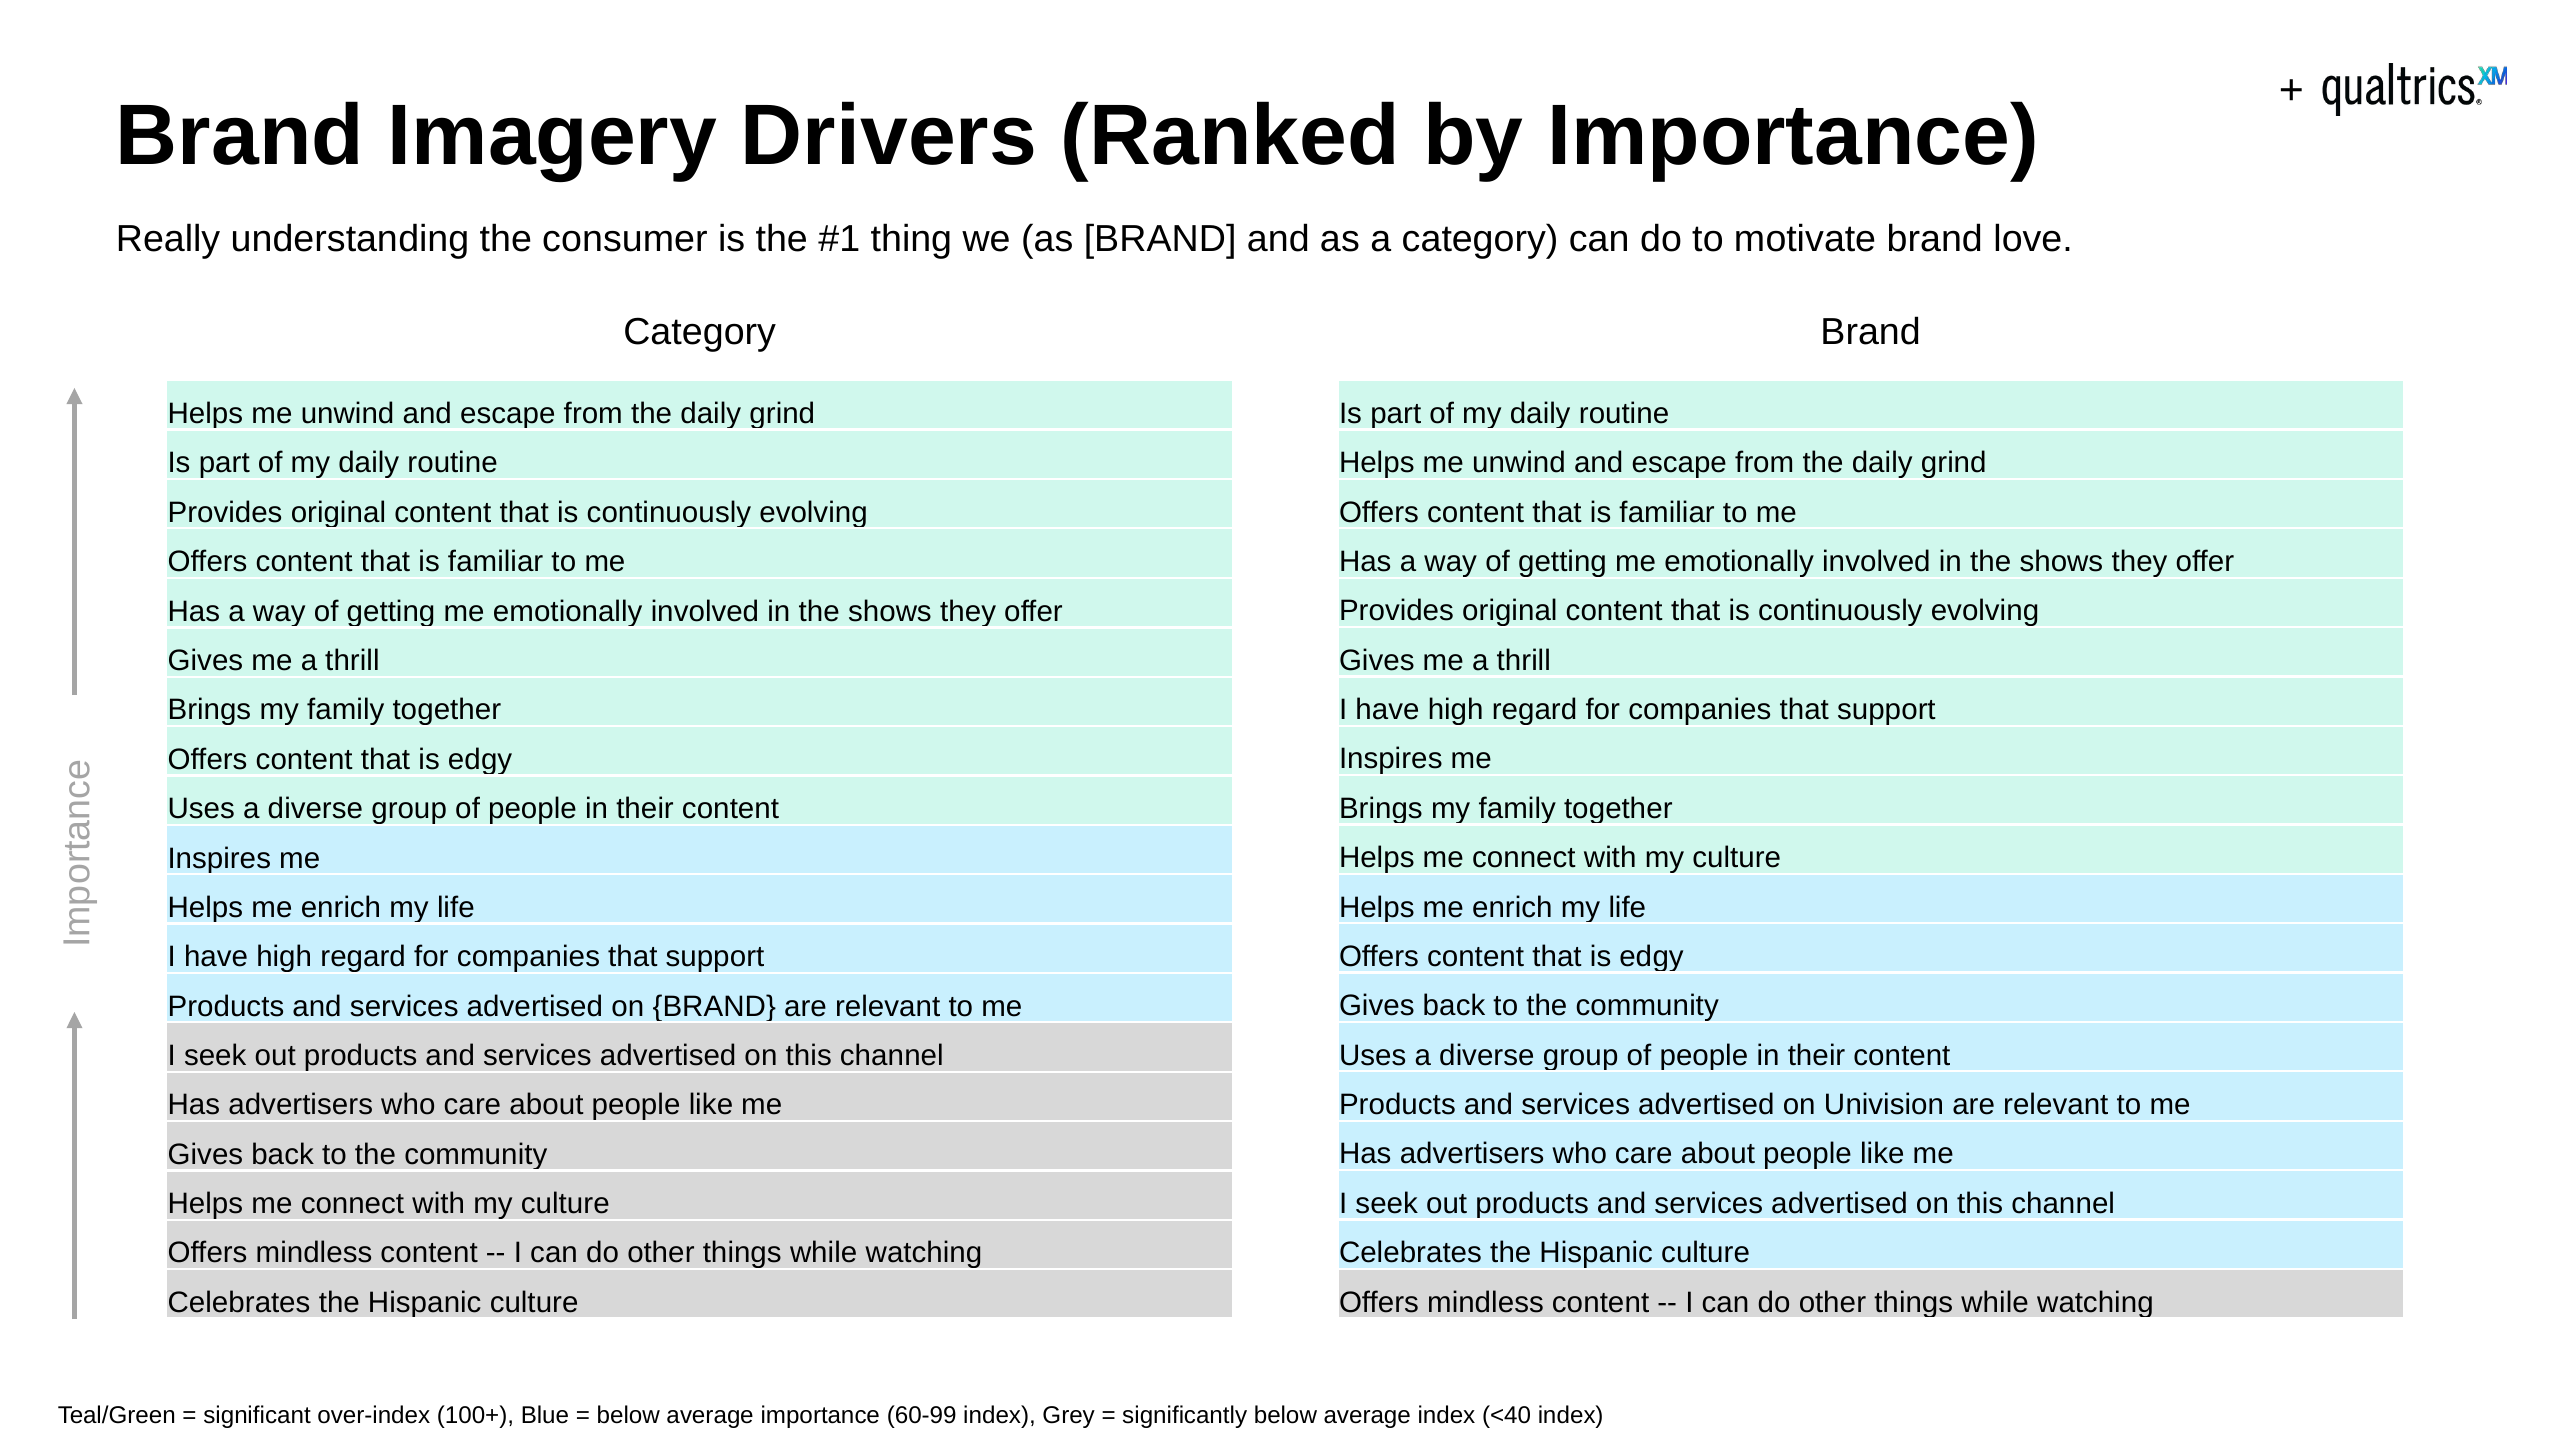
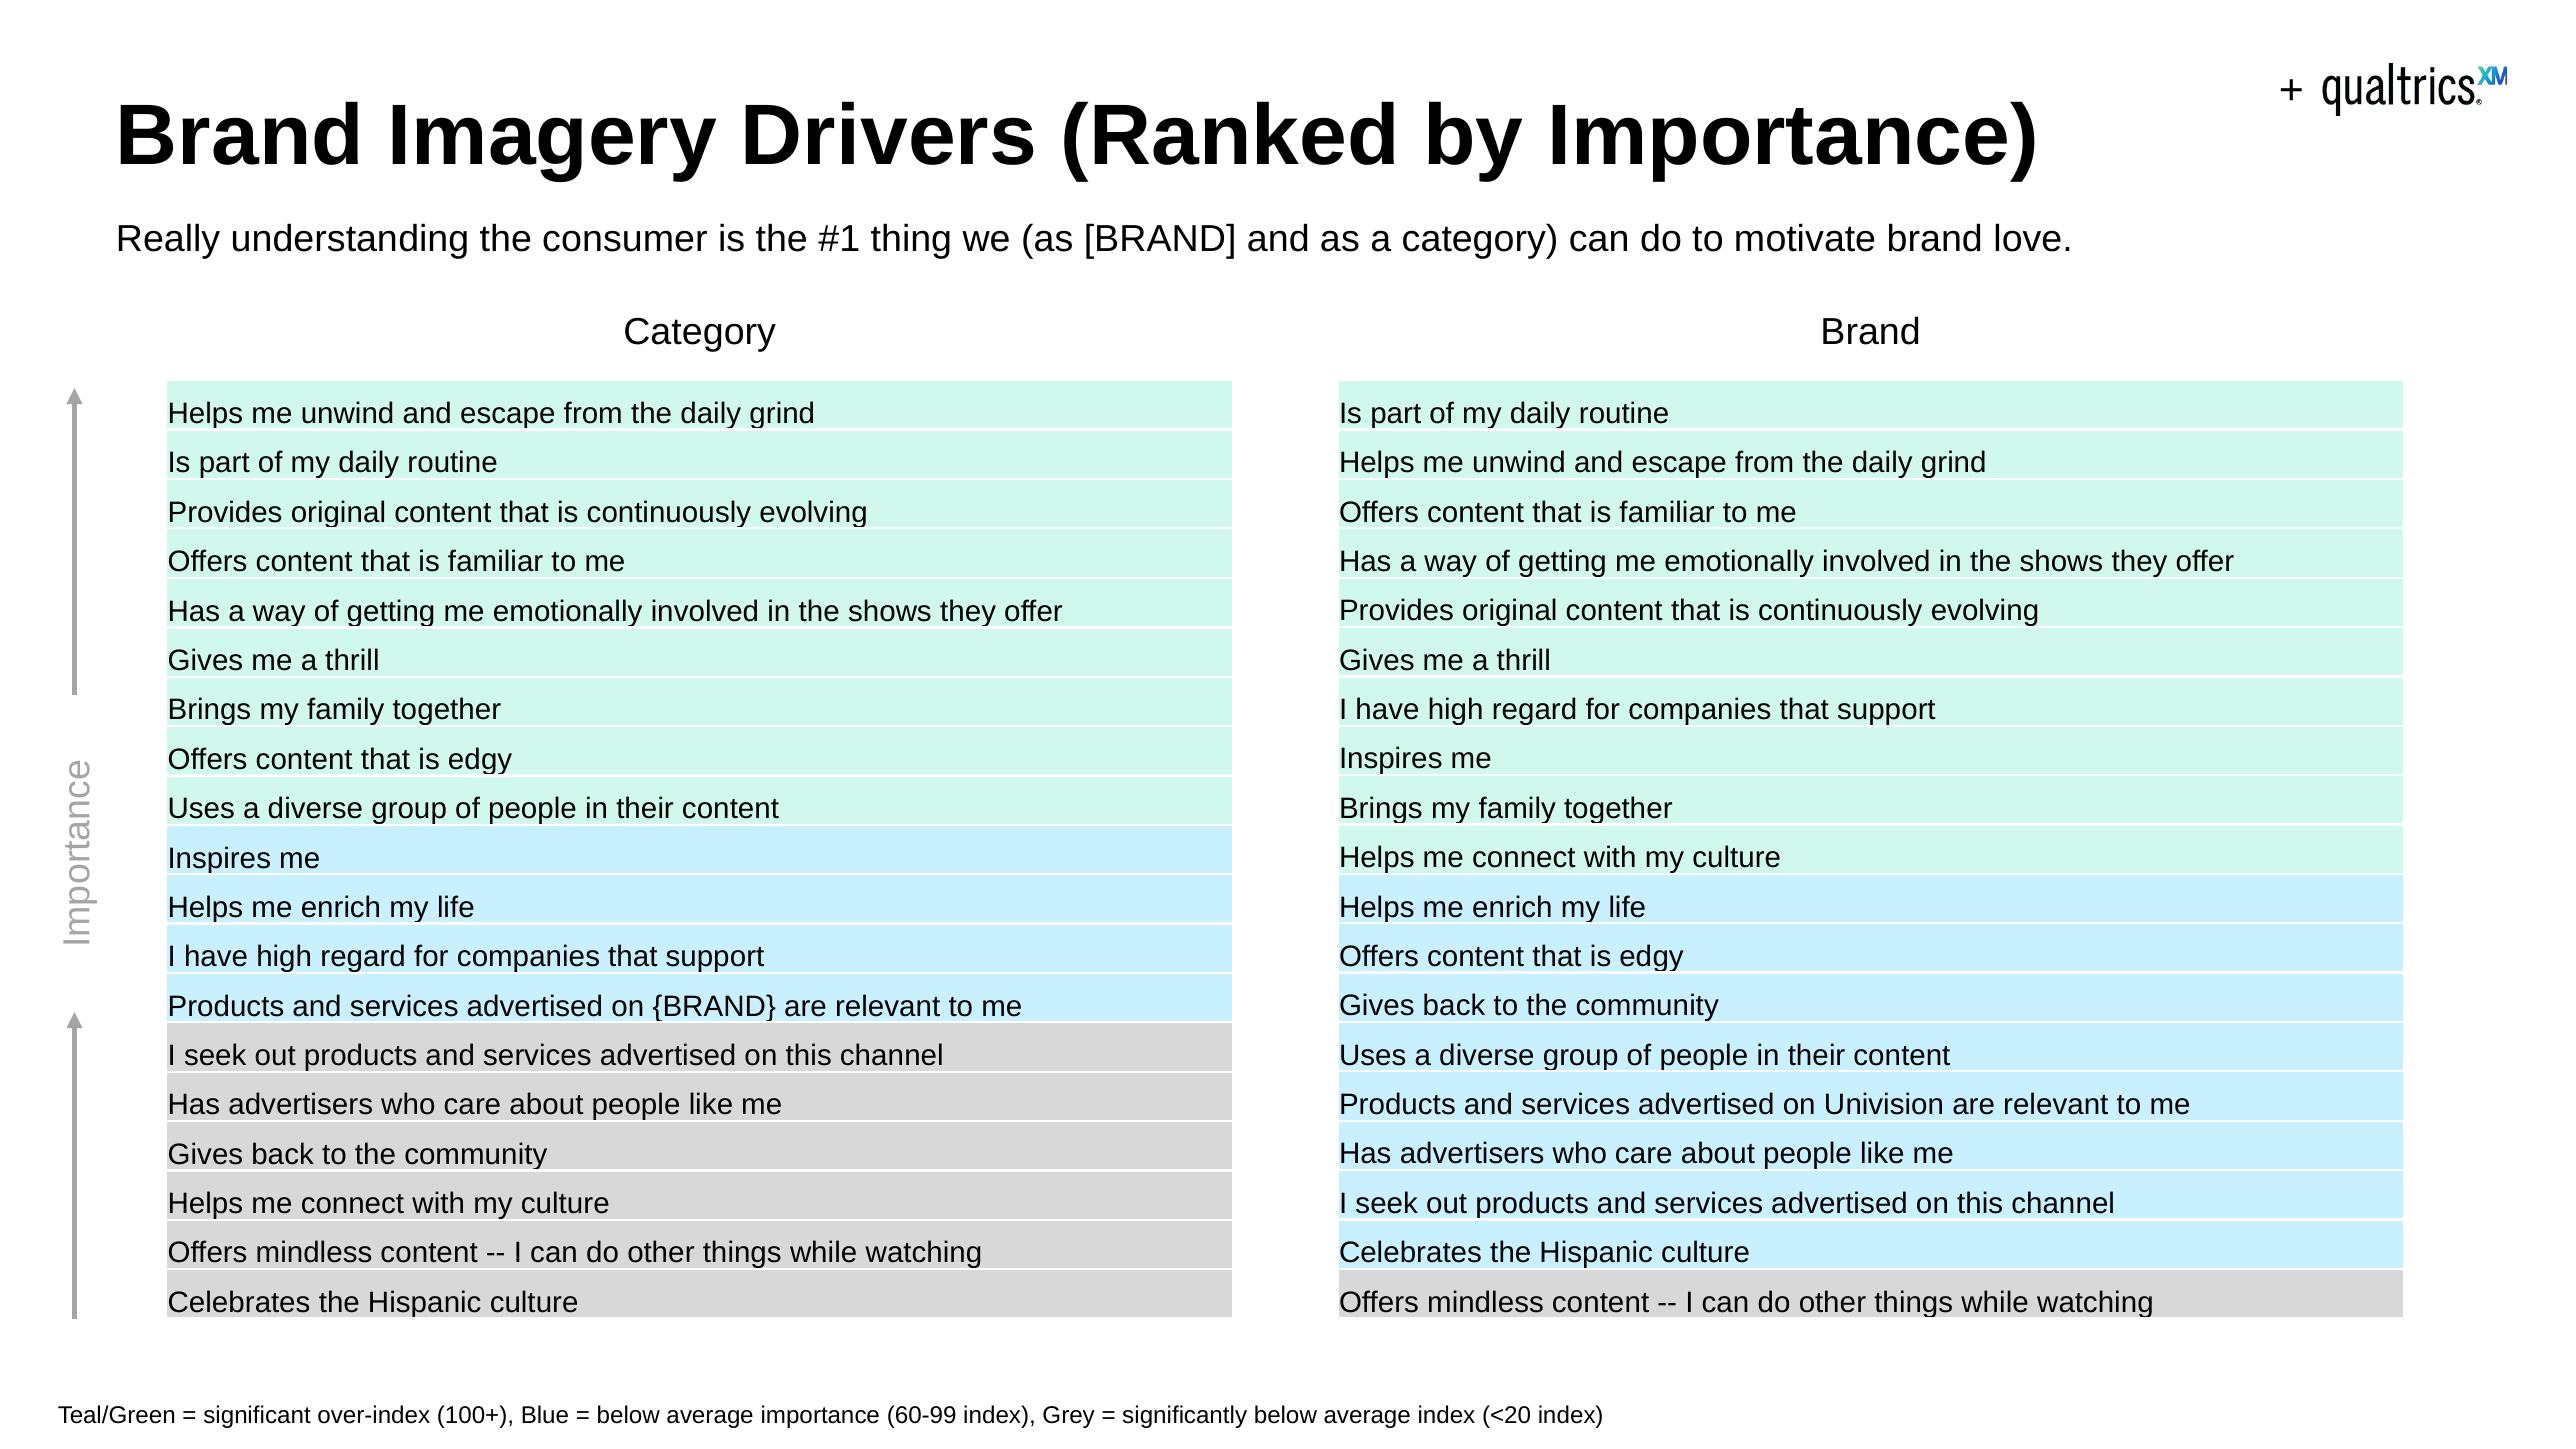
<40: <40 -> <20
